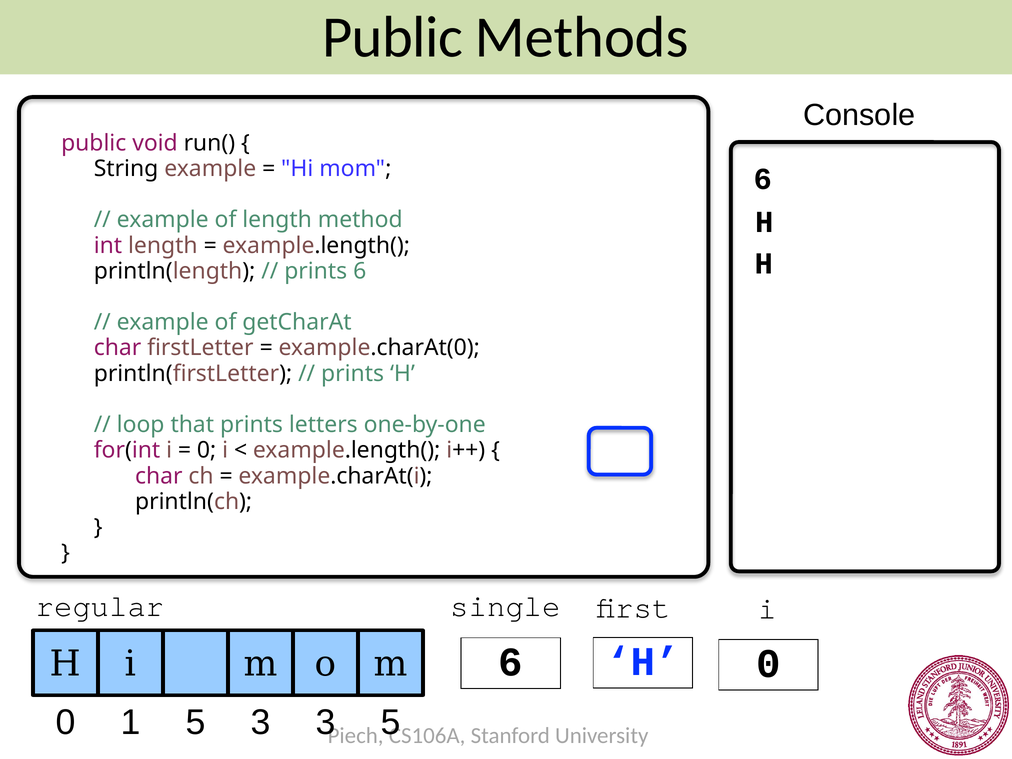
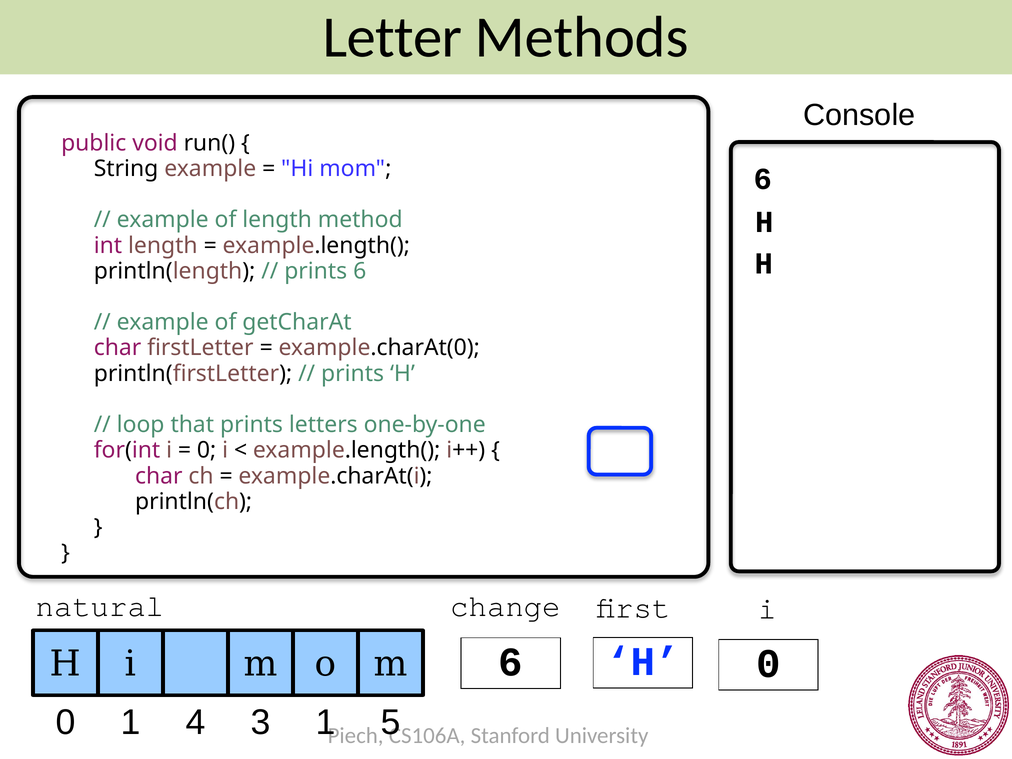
Public at (393, 37): Public -> Letter
regular: regular -> natural
single: single -> change
1 5: 5 -> 4
3 3: 3 -> 1
